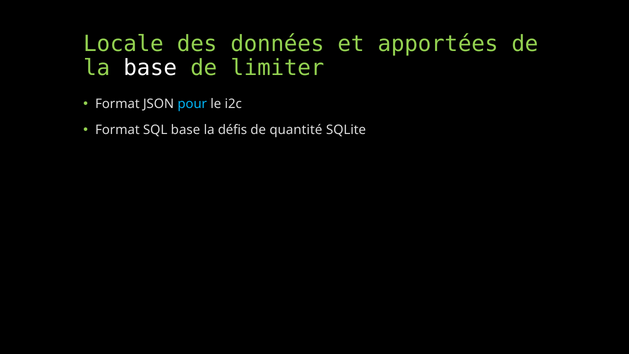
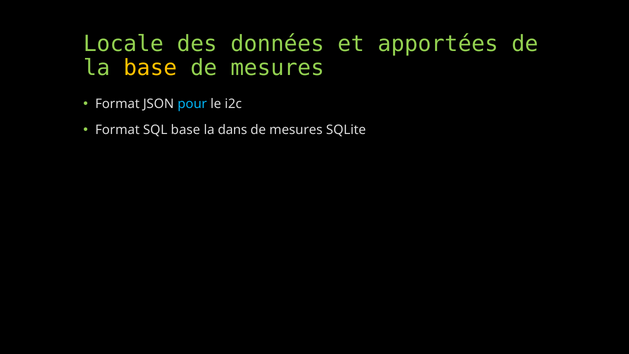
base at (150, 68) colour: white -> yellow
limiter at (277, 68): limiter -> mesures
défis: défis -> dans
quantité at (296, 130): quantité -> mesures
